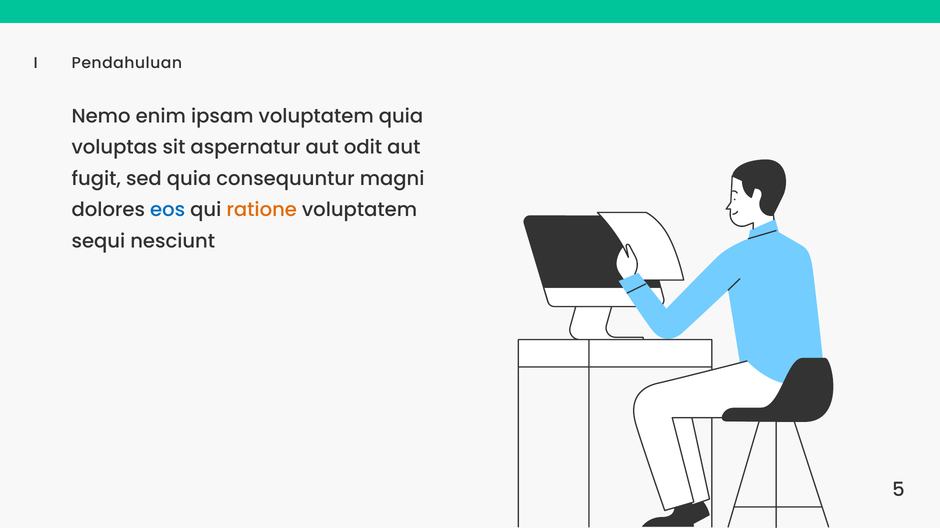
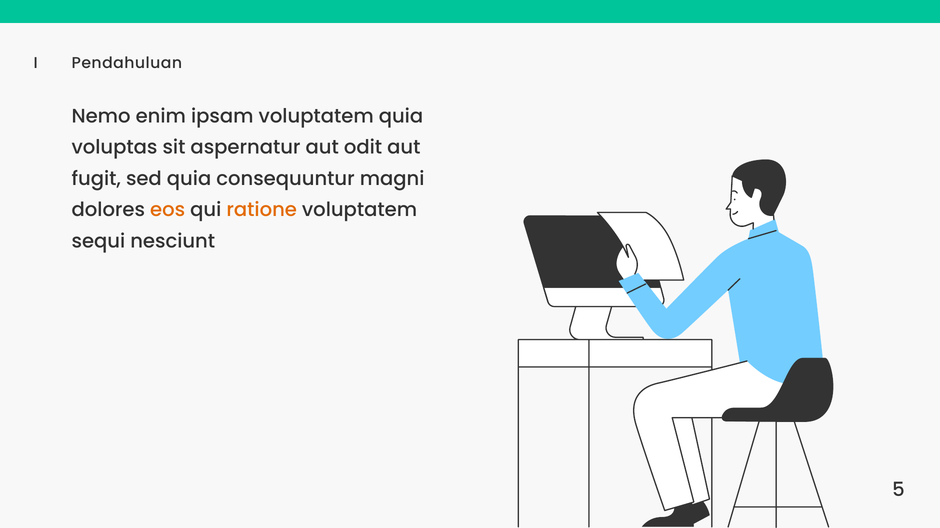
eos colour: blue -> orange
